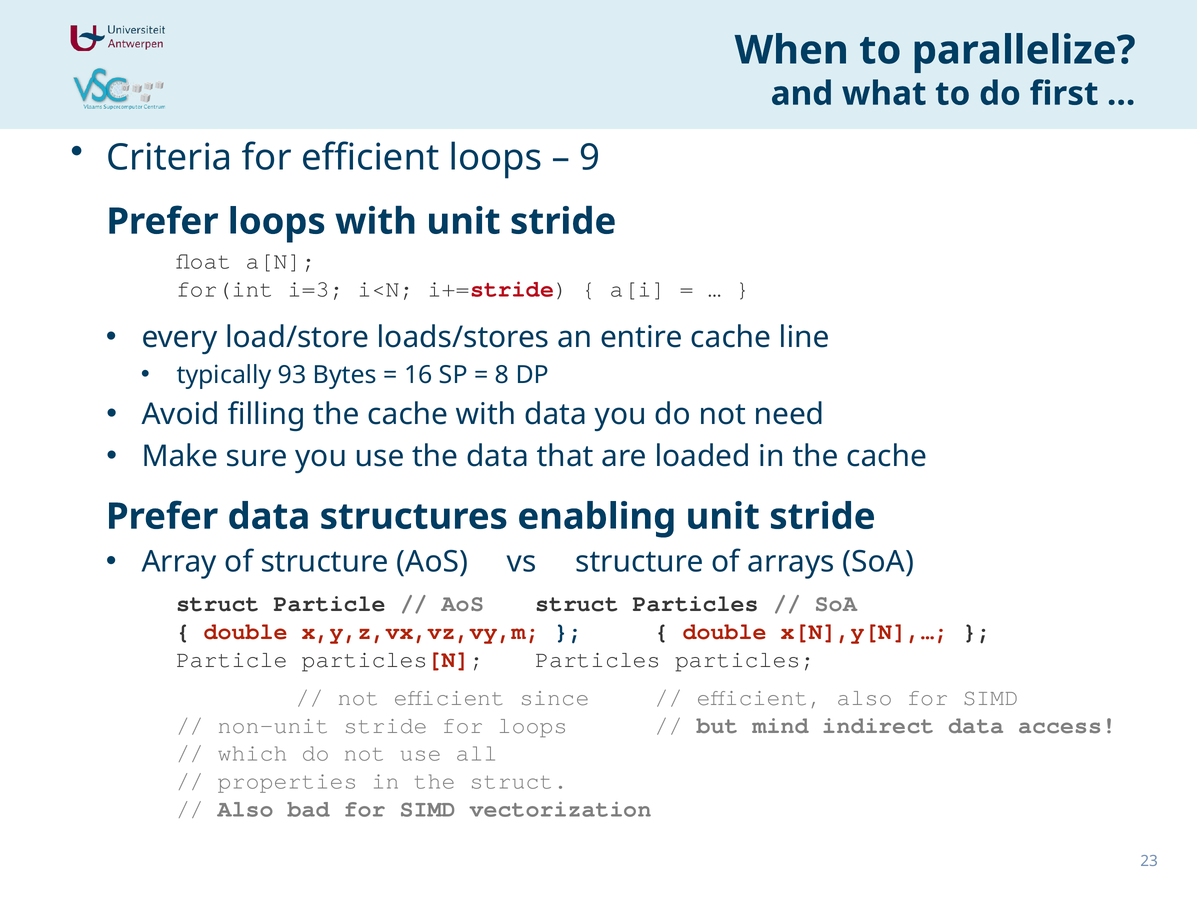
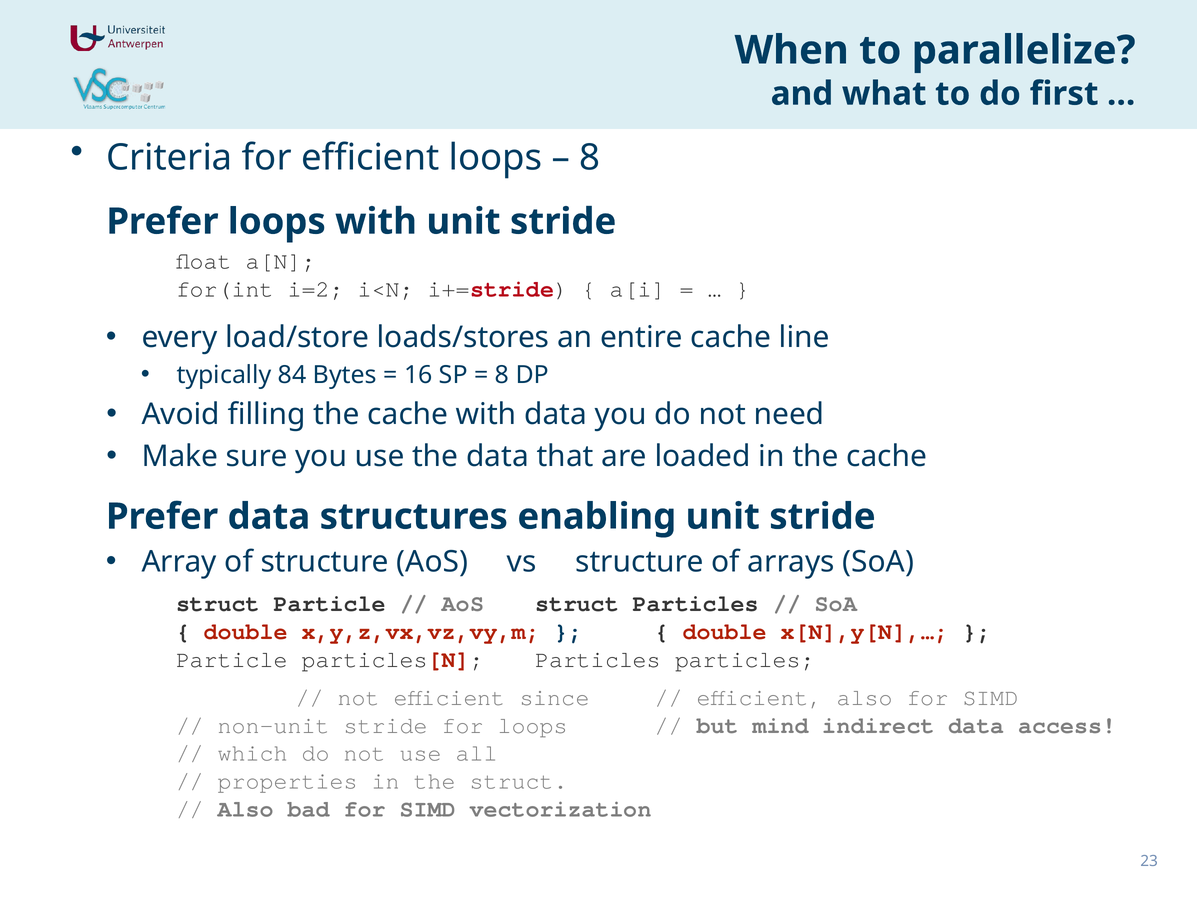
9 at (590, 158): 9 -> 8
i=3: i=3 -> i=2
93: 93 -> 84
